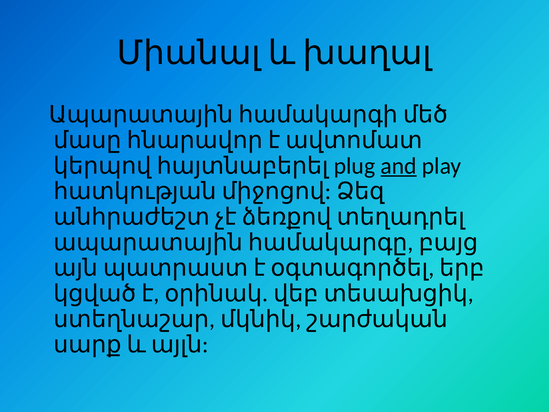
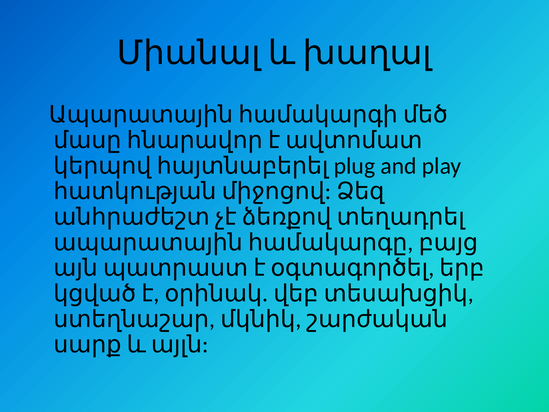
and underline: present -> none
